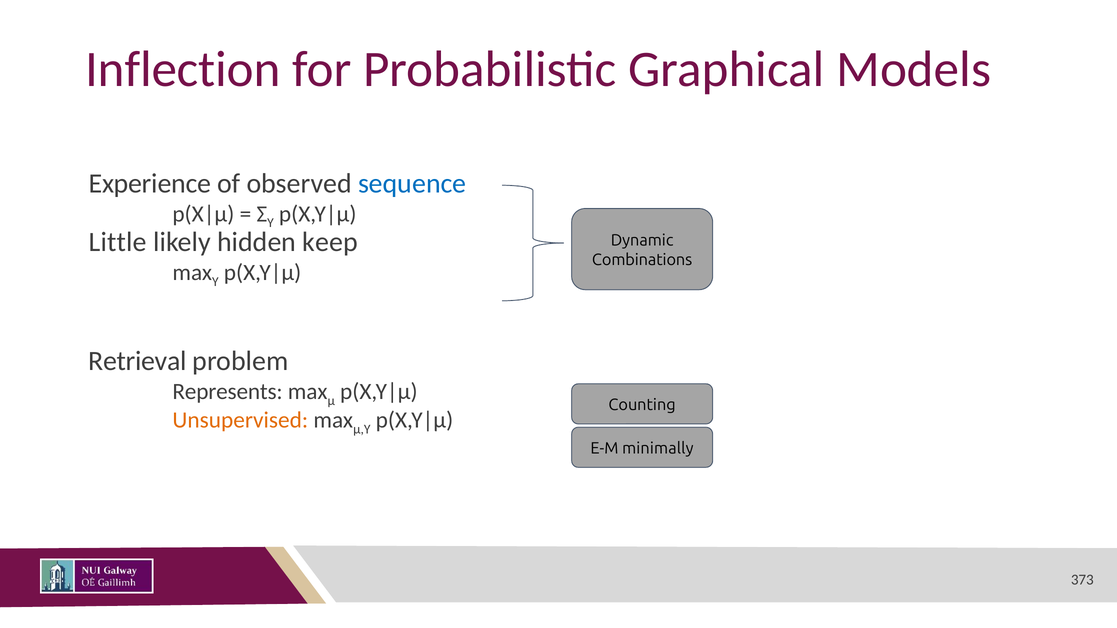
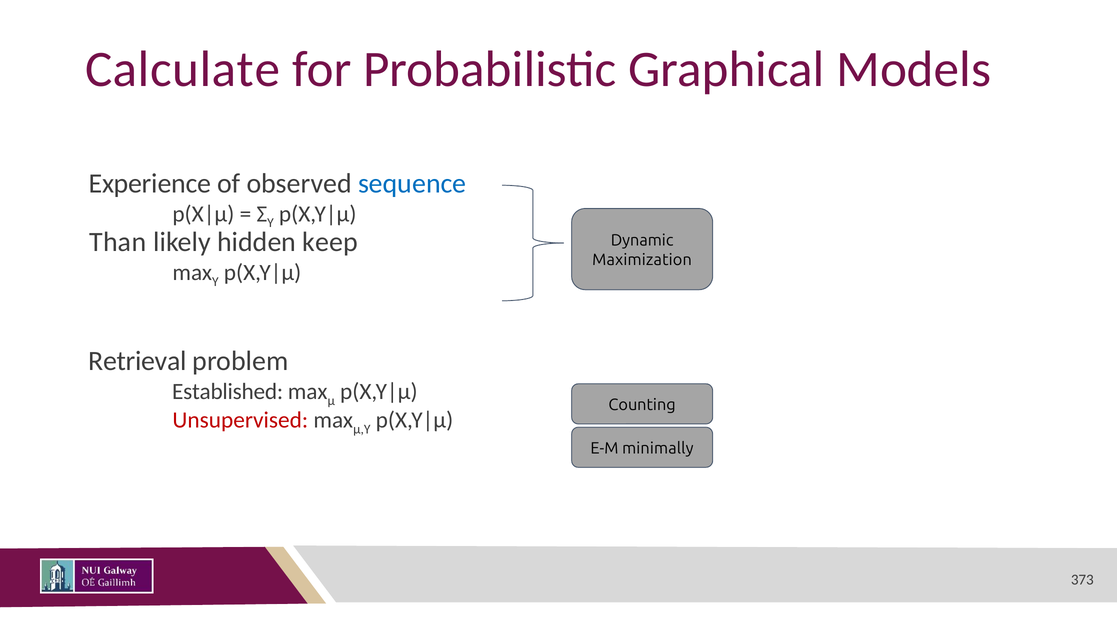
Inflection: Inflection -> Calculate
Little: Little -> Than
Combinations: Combinations -> Maximization
Represents: Represents -> Established
Unsupervised colour: orange -> red
